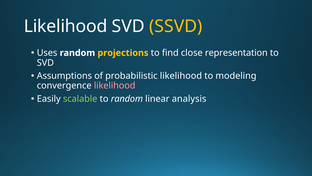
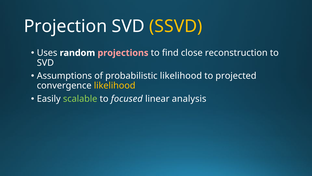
Likelihood at (66, 26): Likelihood -> Projection
projections colour: yellow -> pink
representation: representation -> reconstruction
modeling: modeling -> projected
likelihood at (115, 85) colour: pink -> yellow
to random: random -> focused
